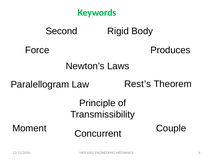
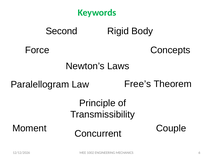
Produces: Produces -> Concepts
Rest’s: Rest’s -> Free’s
